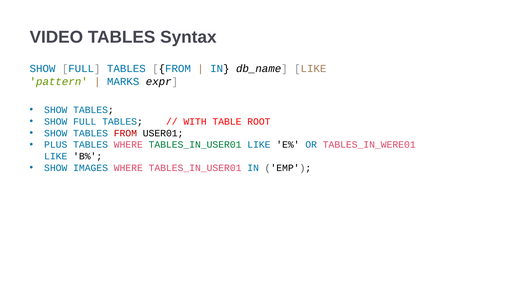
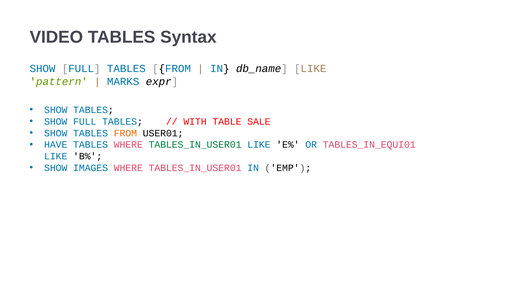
ROOT: ROOT -> SALE
FROM at (125, 133) colour: red -> orange
PLUS: PLUS -> HAVE
TABLES_IN_WERE01: TABLES_IN_WERE01 -> TABLES_IN_EQUI01
